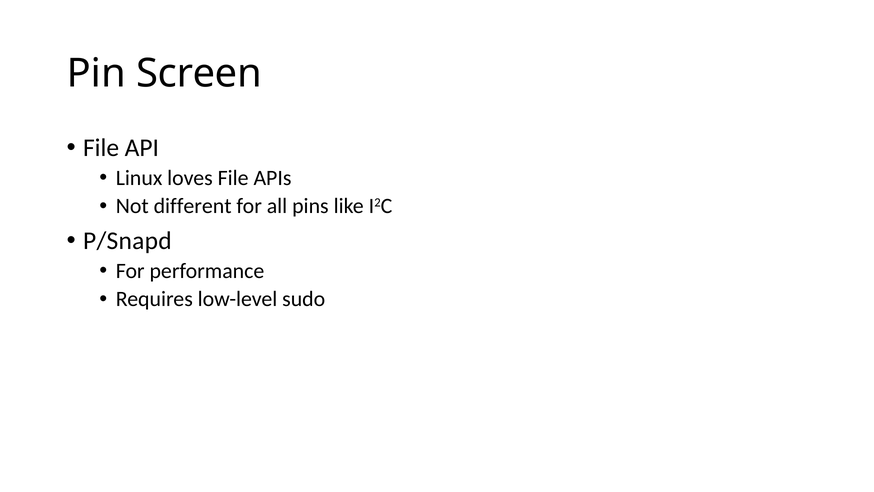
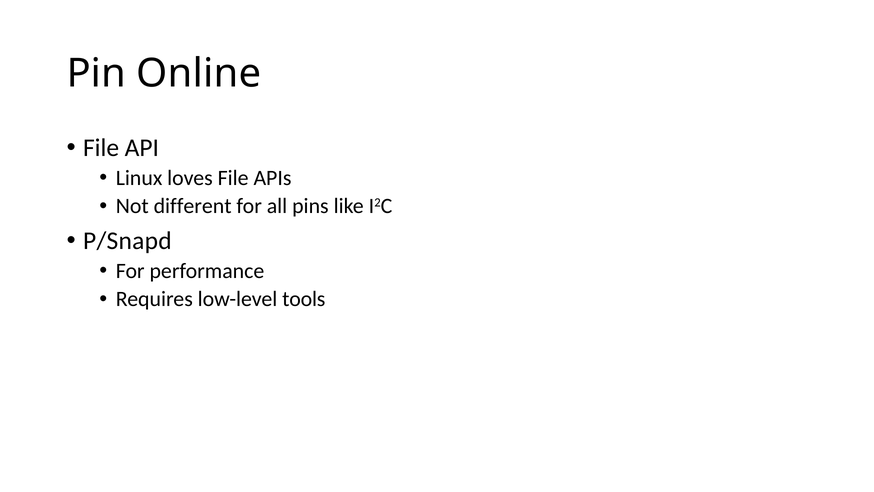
Screen: Screen -> Online
sudo: sudo -> tools
